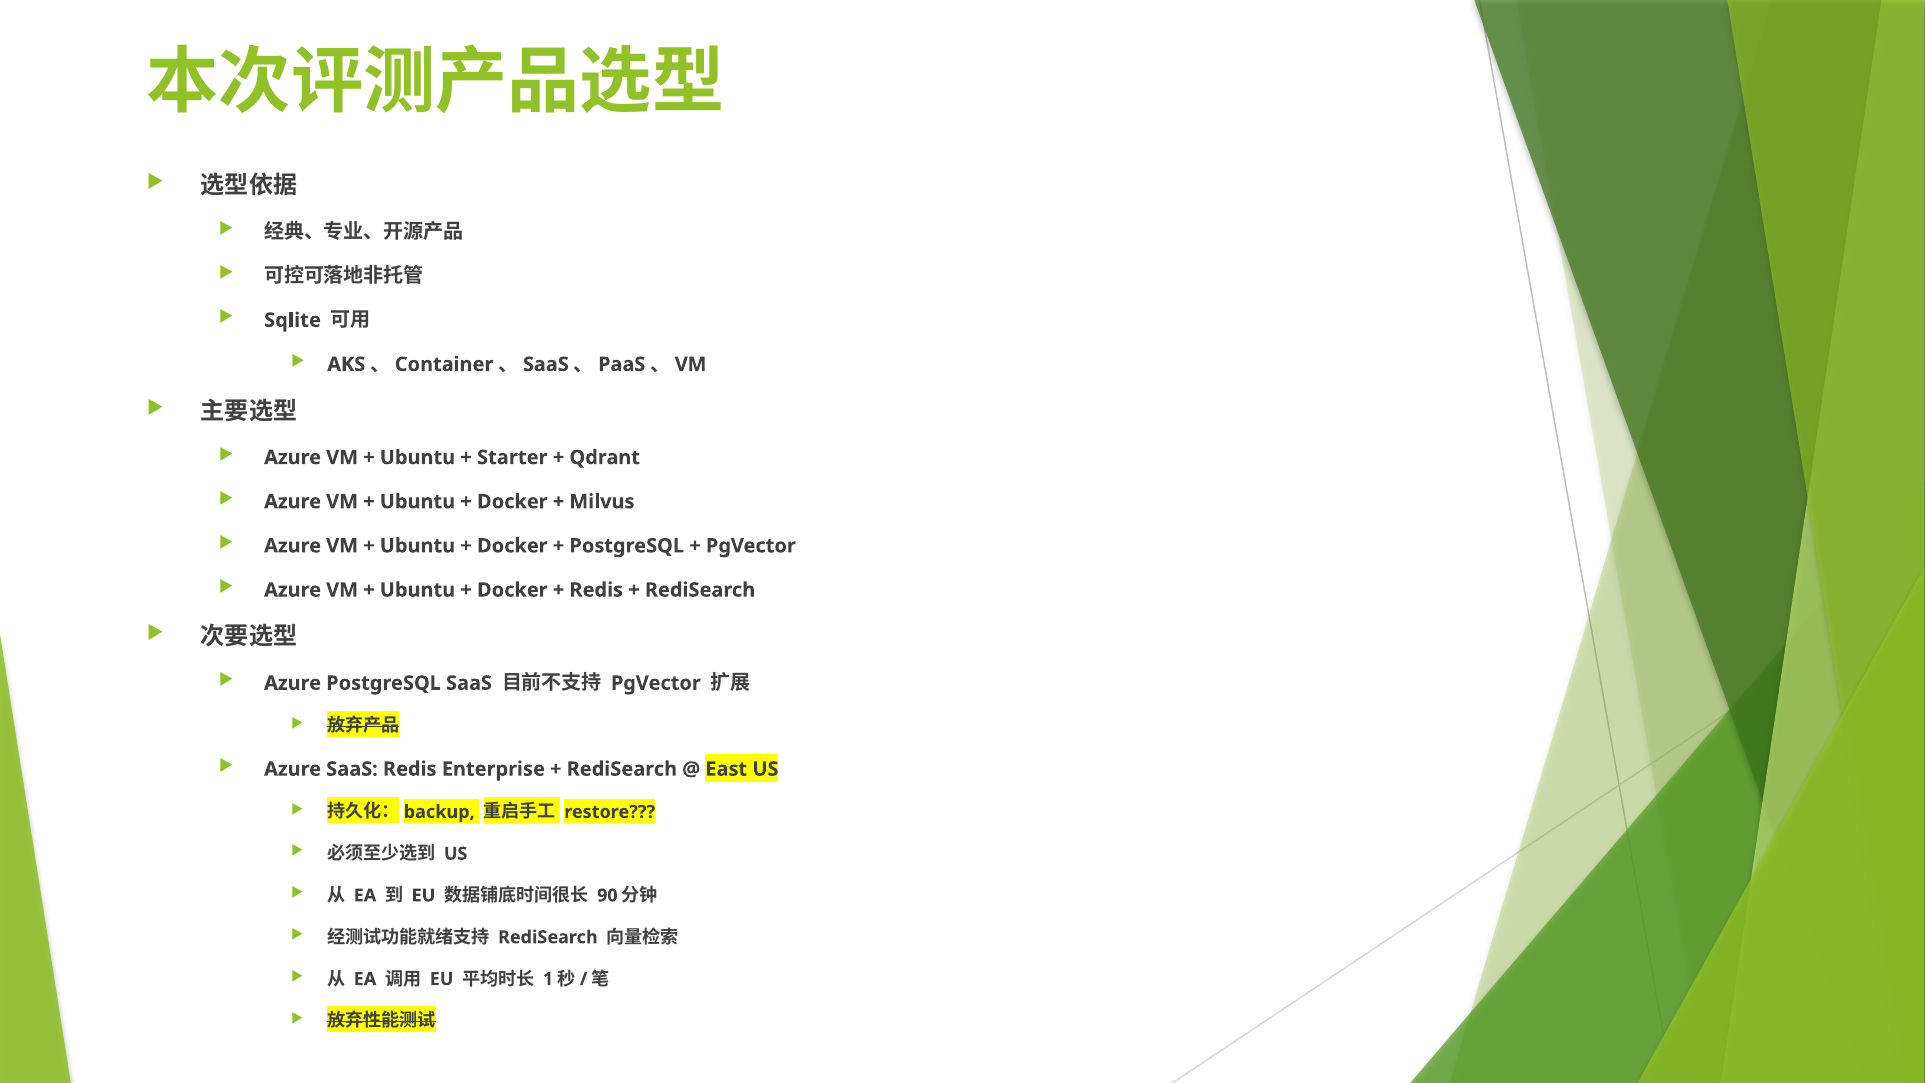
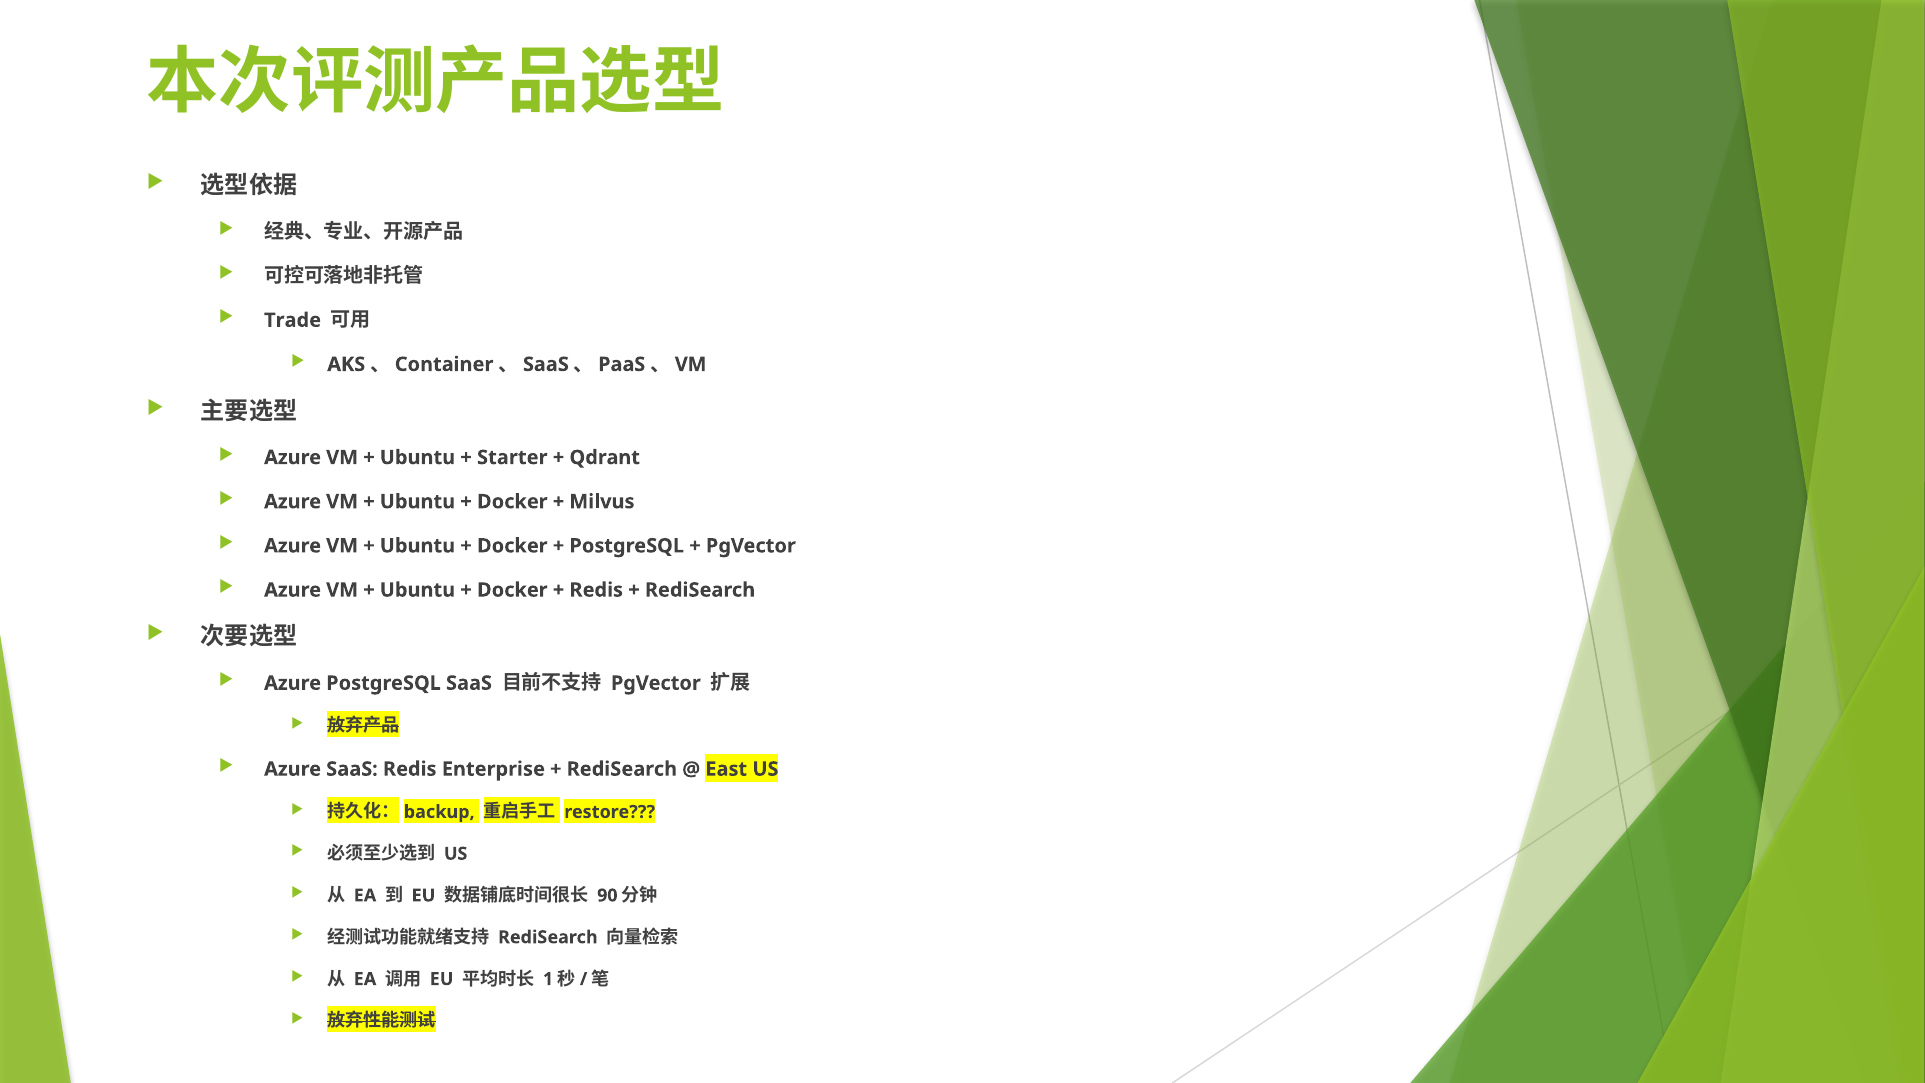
Sqlite: Sqlite -> Trade
